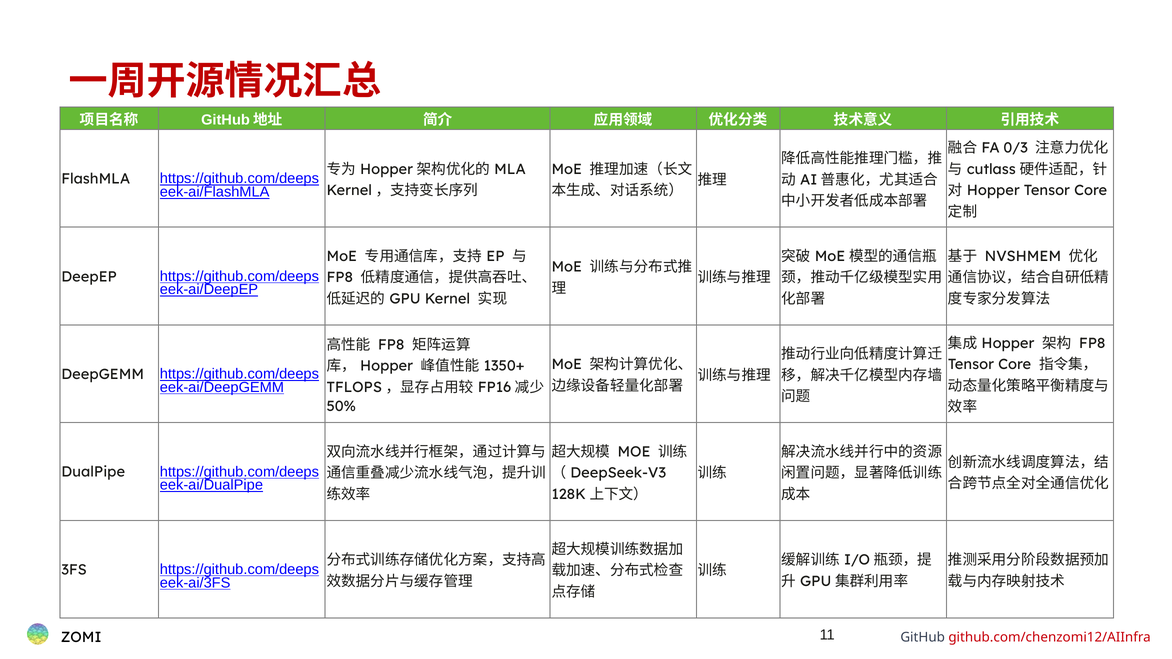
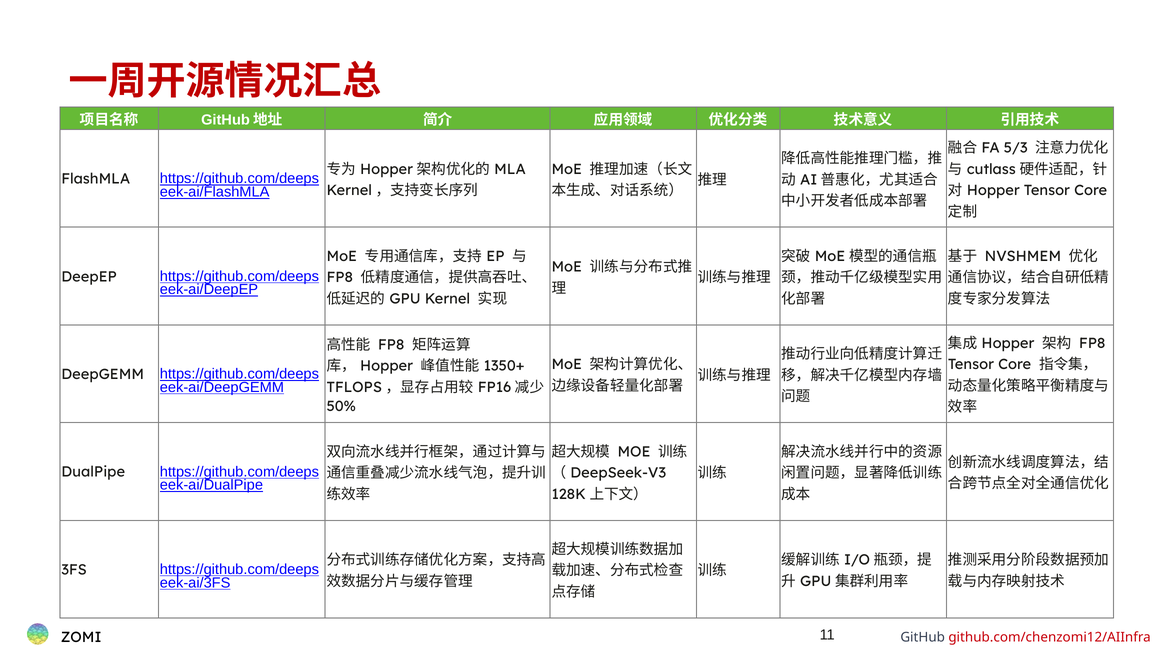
0/3: 0/3 -> 5/3
